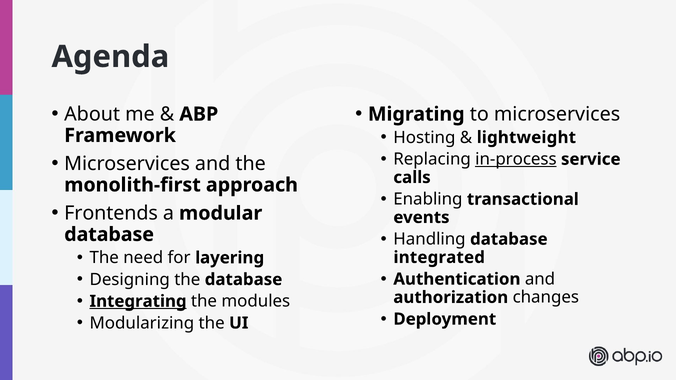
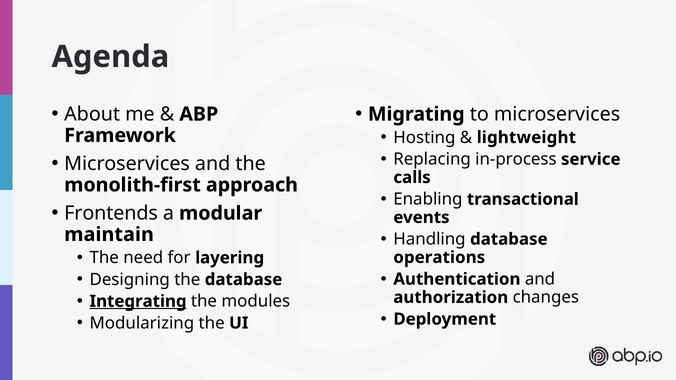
in-process underline: present -> none
database at (109, 235): database -> maintain
integrated: integrated -> operations
